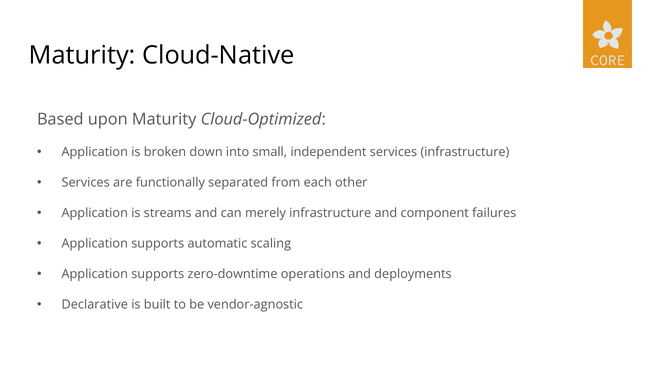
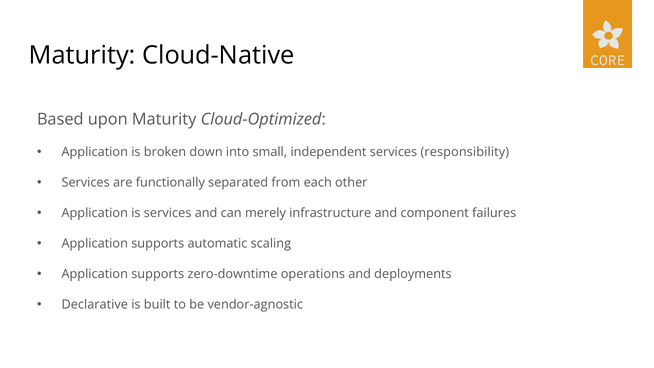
services infrastructure: infrastructure -> responsibility
is streams: streams -> services
